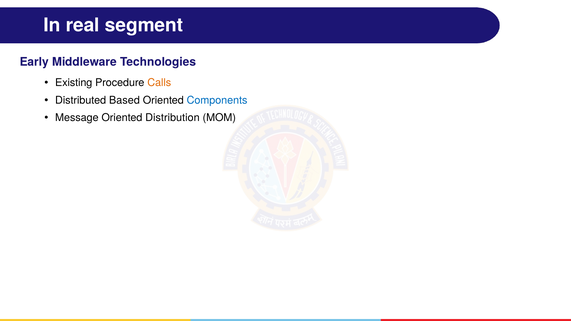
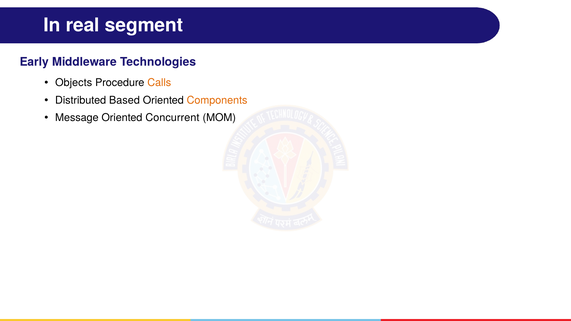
Existing: Existing -> Objects
Components colour: blue -> orange
Distribution: Distribution -> Concurrent
